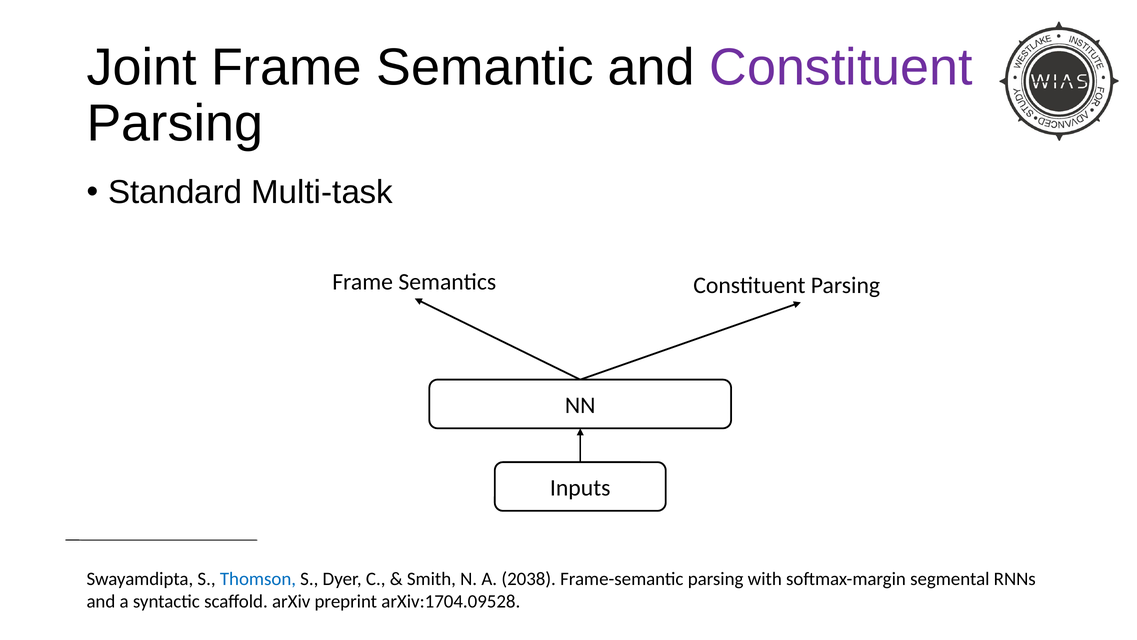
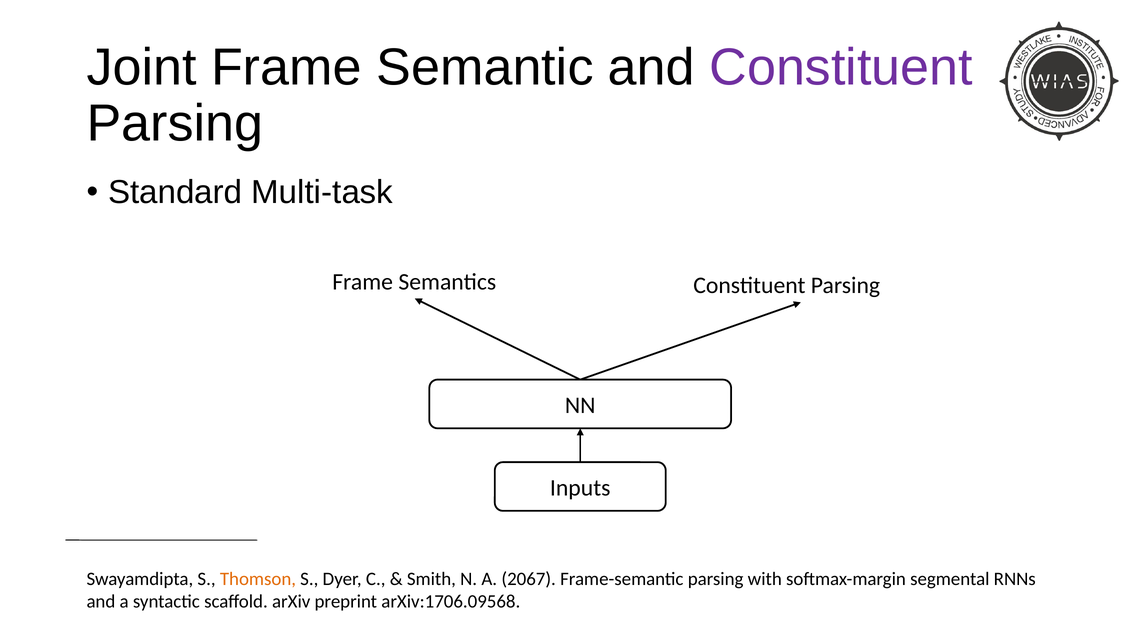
Thomson colour: blue -> orange
2038: 2038 -> 2067
arXiv:1704.09528: arXiv:1704.09528 -> arXiv:1706.09568
